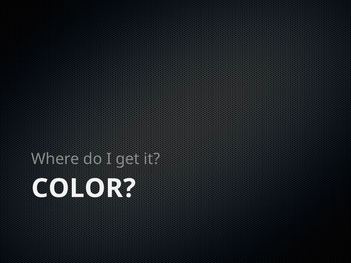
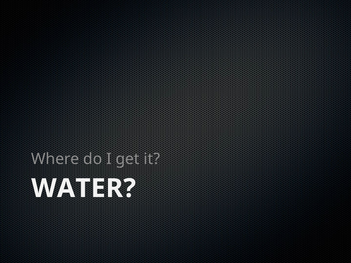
COLOR: COLOR -> WATER
